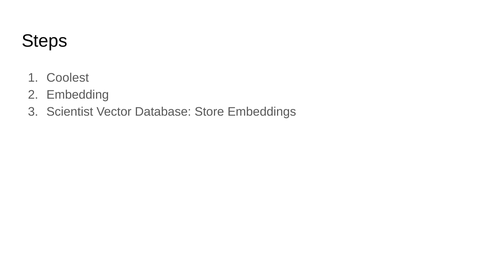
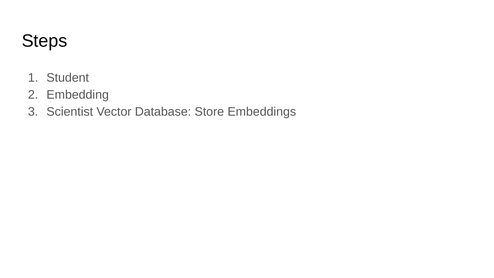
Coolest: Coolest -> Student
